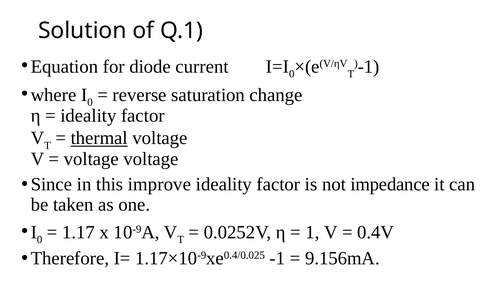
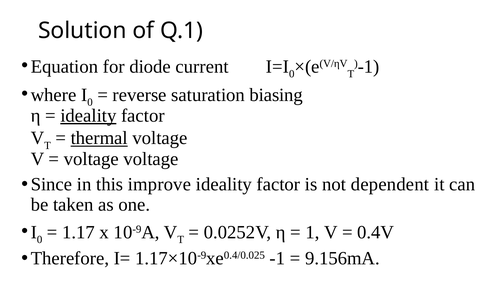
change: change -> biasing
ideality at (88, 116) underline: none -> present
impedance: impedance -> dependent
